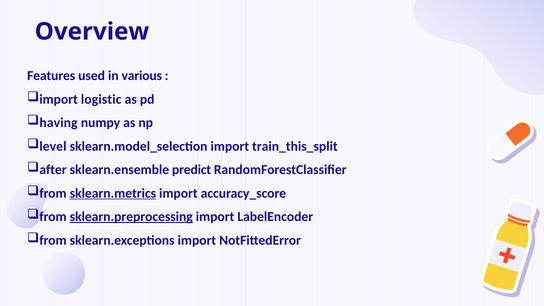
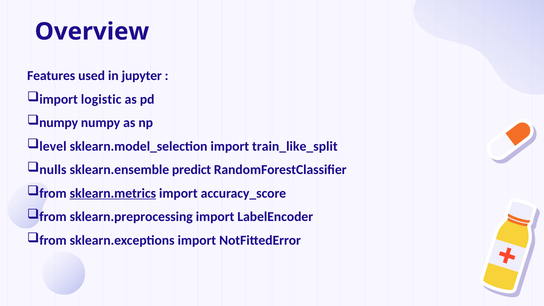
various: various -> jupyter
having at (59, 123): having -> numpy
train_this_split: train_this_split -> train_like_split
after: after -> nulls
sklearn.preprocessing underline: present -> none
